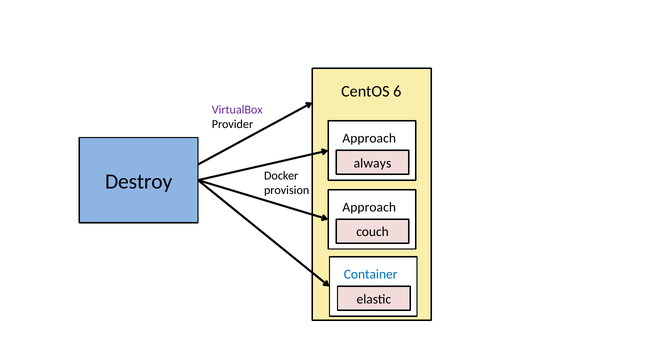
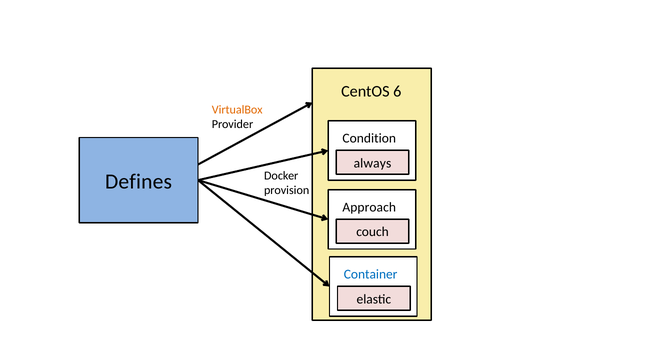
VirtualBox colour: purple -> orange
Approach at (369, 138): Approach -> Condition
Destroy: Destroy -> Defines
